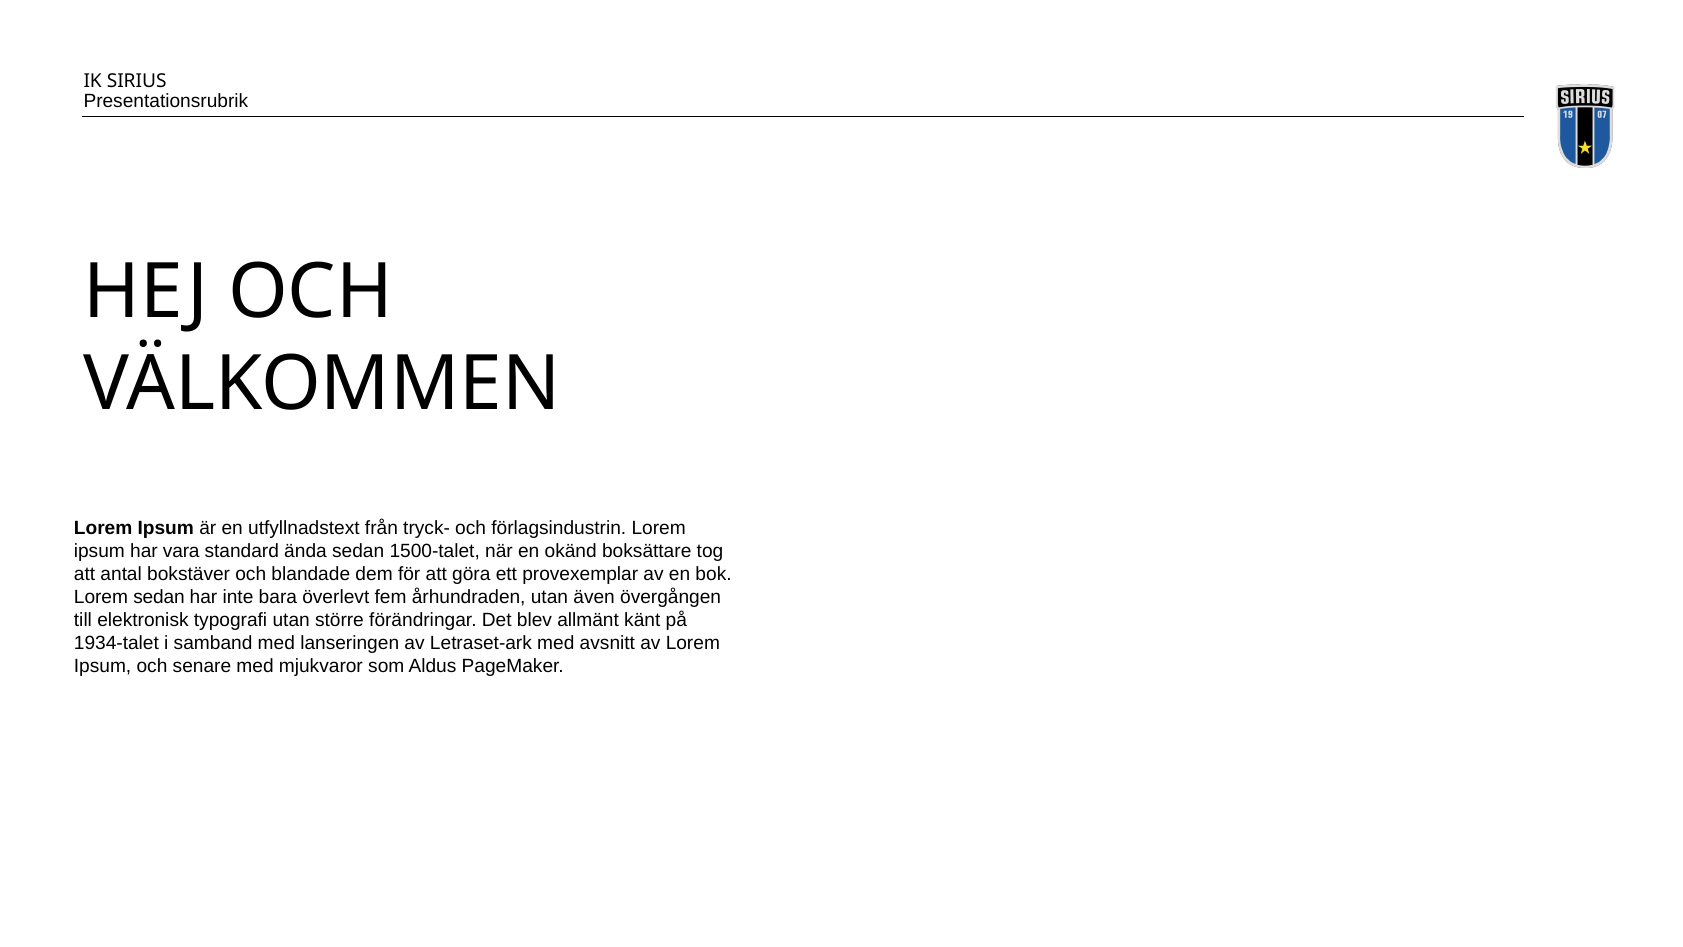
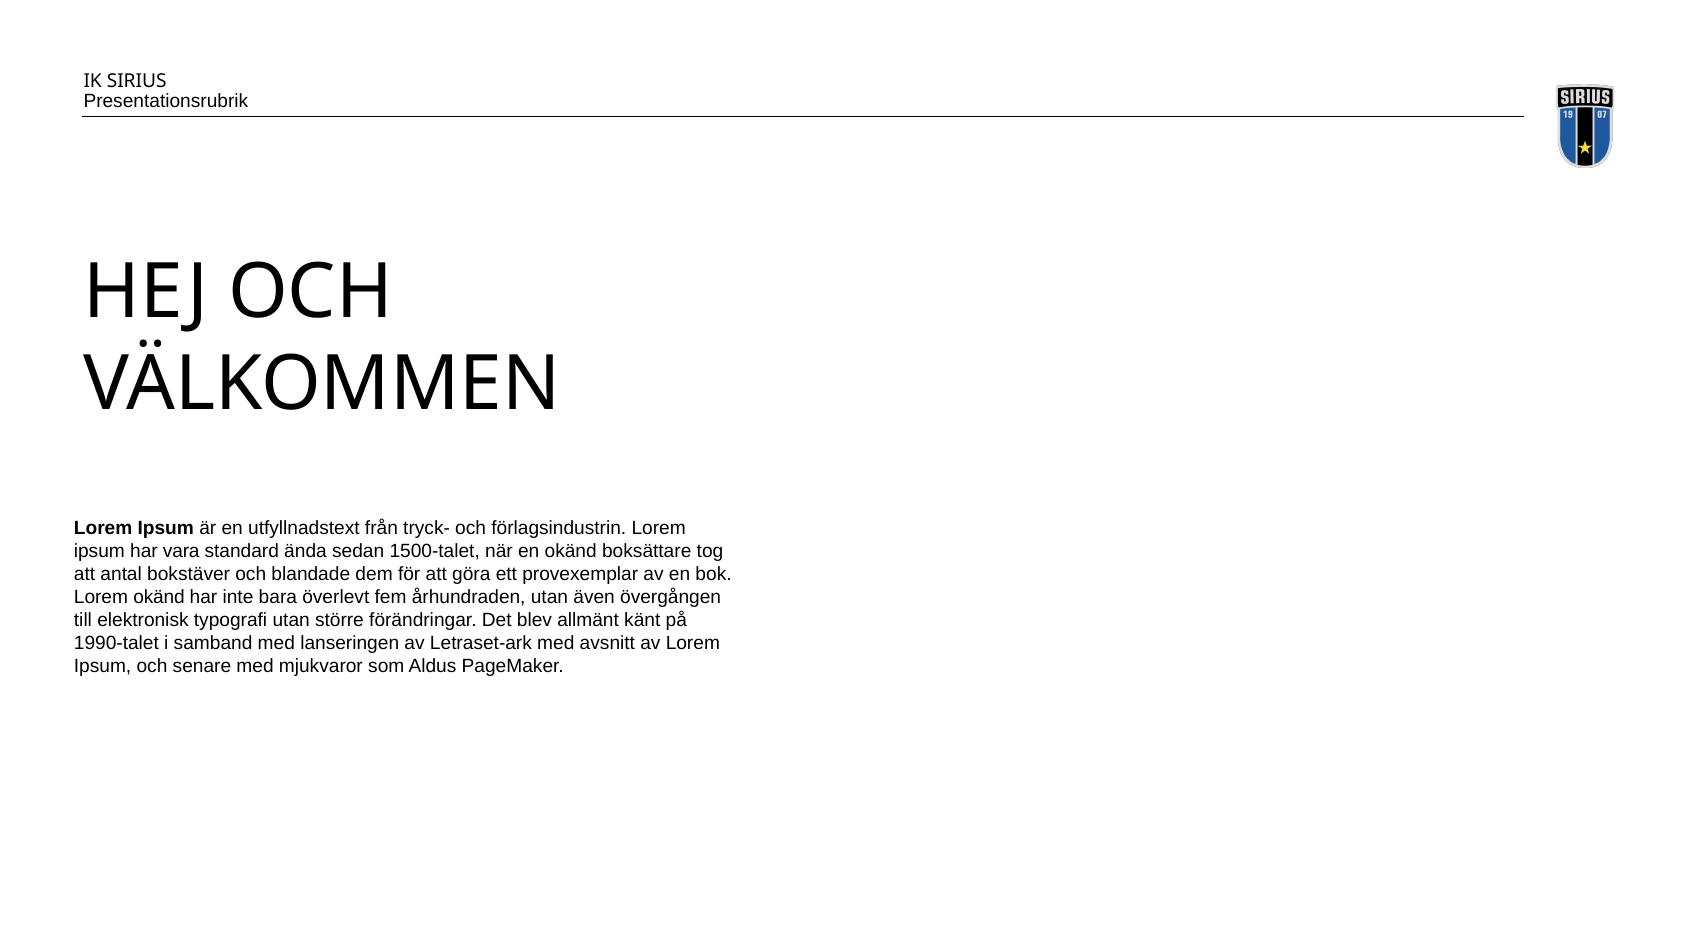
Lorem sedan: sedan -> okänd
1934-talet: 1934-talet -> 1990-talet
